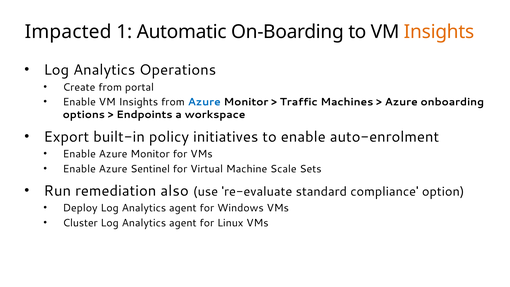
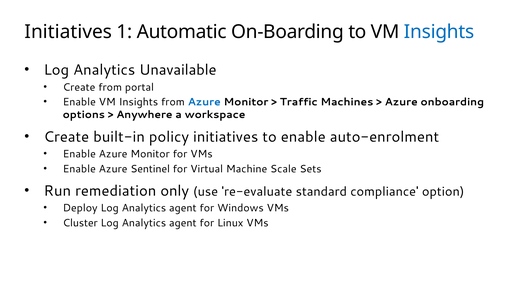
Impacted at (68, 32): Impacted -> Initiatives
Insights at (439, 32) colour: orange -> blue
Operations: Operations -> Unavailable
Endpoints: Endpoints -> Anywhere
Export at (66, 137): Export -> Create
also: also -> only
